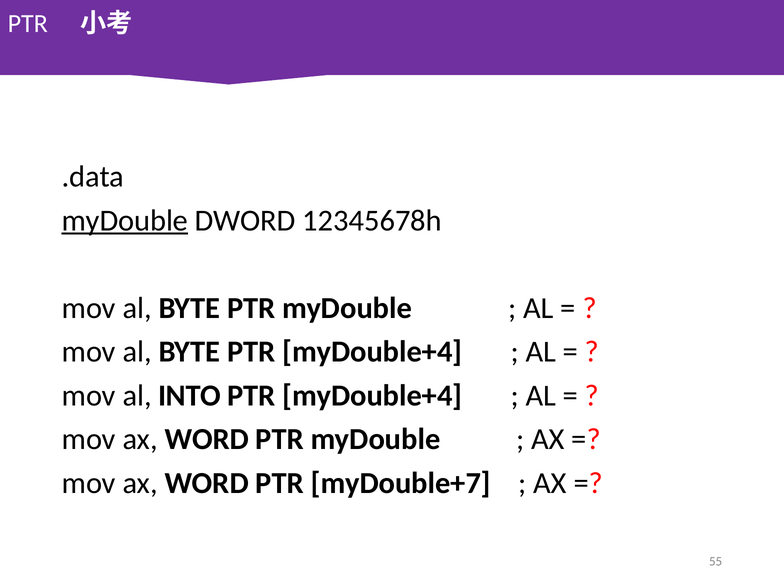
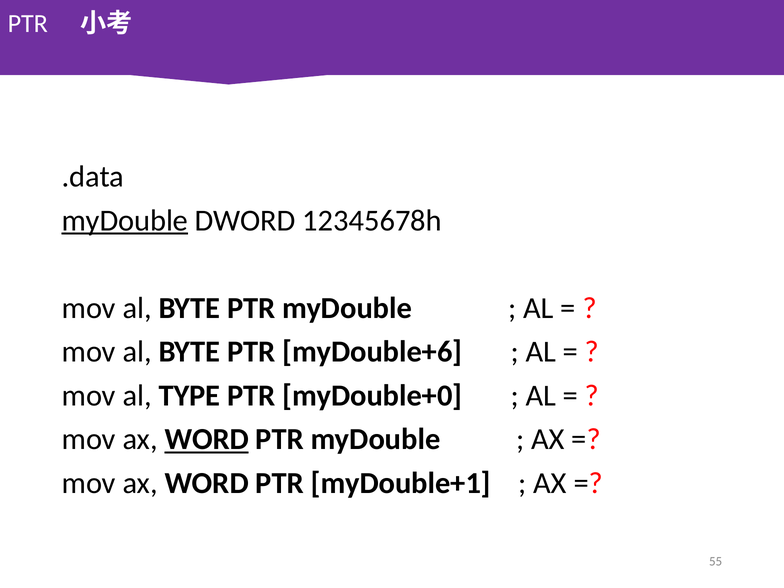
BYTE PTR myDouble+4: myDouble+4 -> myDouble+6
INTO: INTO -> TYPE
myDouble+4 at (372, 395): myDouble+4 -> myDouble+0
WORD at (207, 439) underline: none -> present
myDouble+7: myDouble+7 -> myDouble+1
